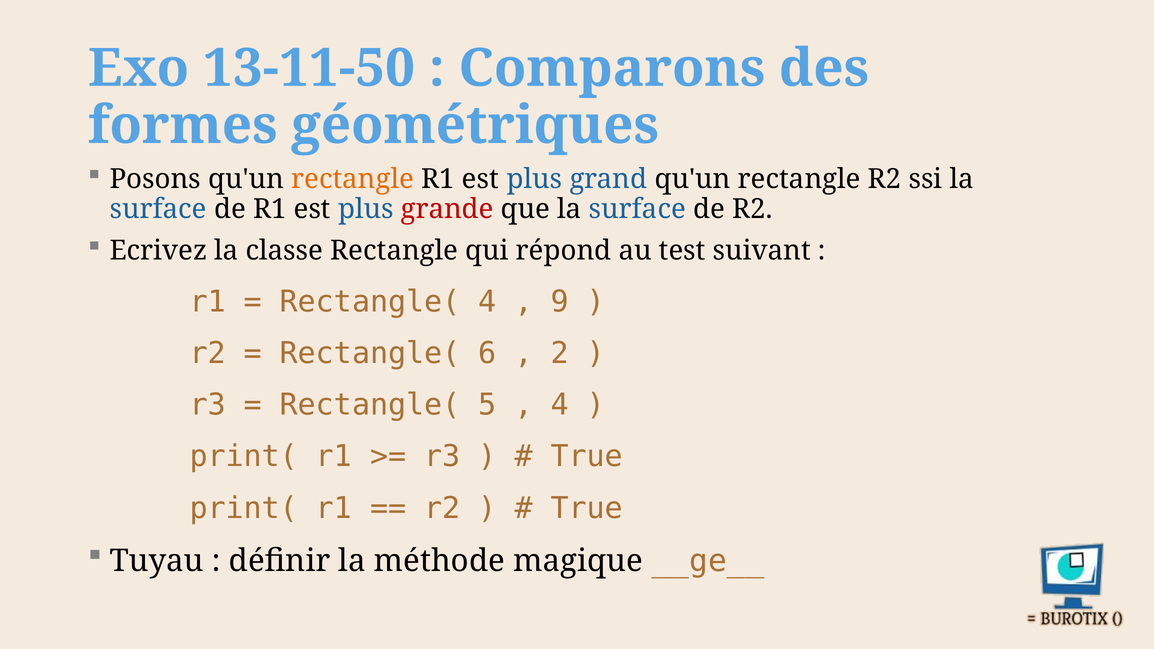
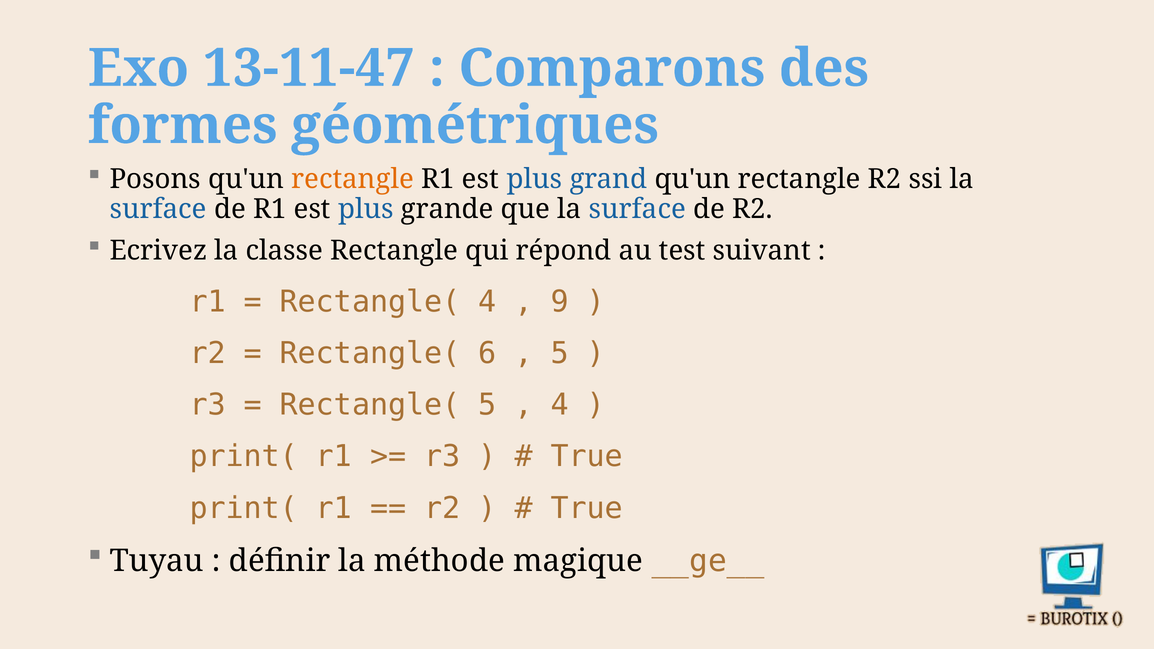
13-11-50: 13-11-50 -> 13-11-47
grande colour: red -> black
2 at (560, 353): 2 -> 5
